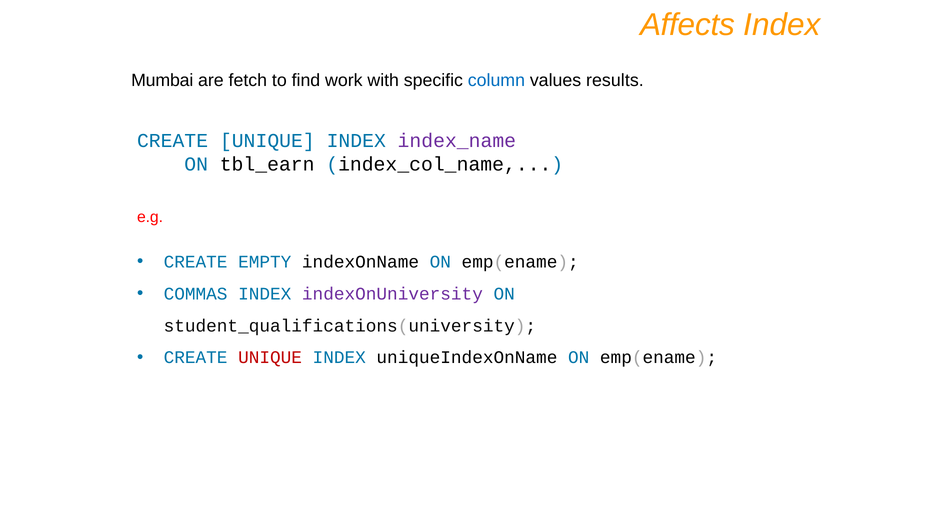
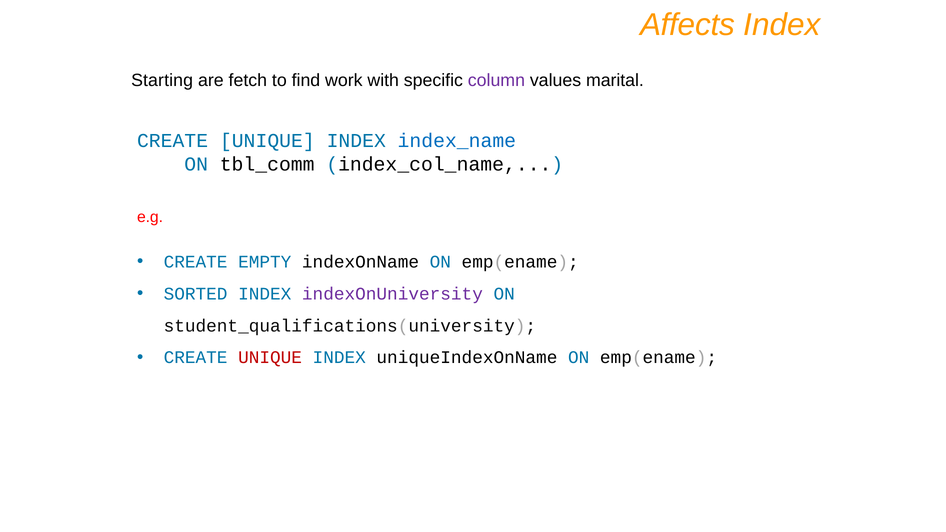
Mumbai: Mumbai -> Starting
column colour: blue -> purple
results: results -> marital
index_name colour: purple -> blue
tbl_earn: tbl_earn -> tbl_comm
COMMAS: COMMAS -> SORTED
